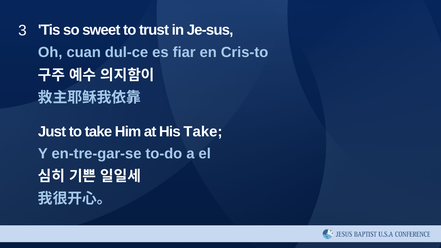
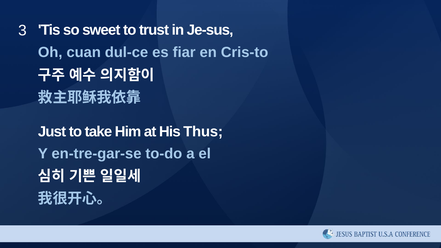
His Take: Take -> Thus
